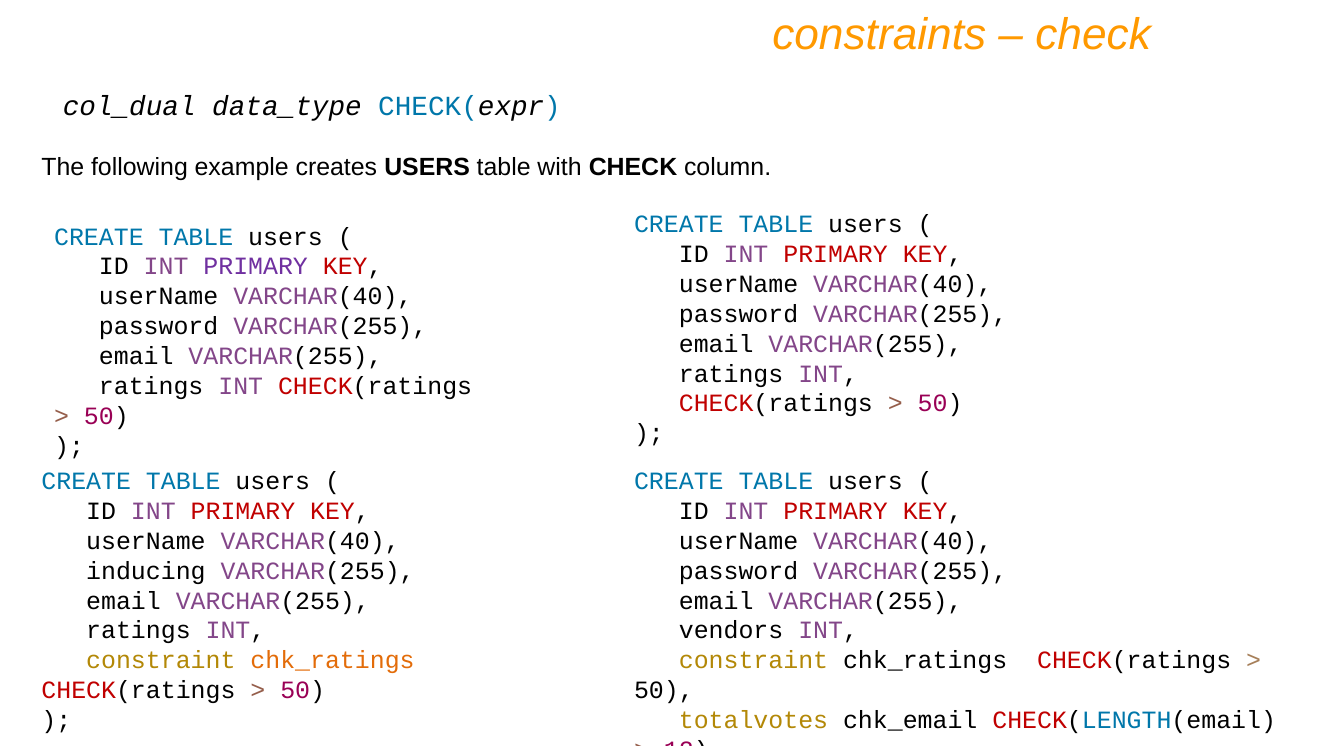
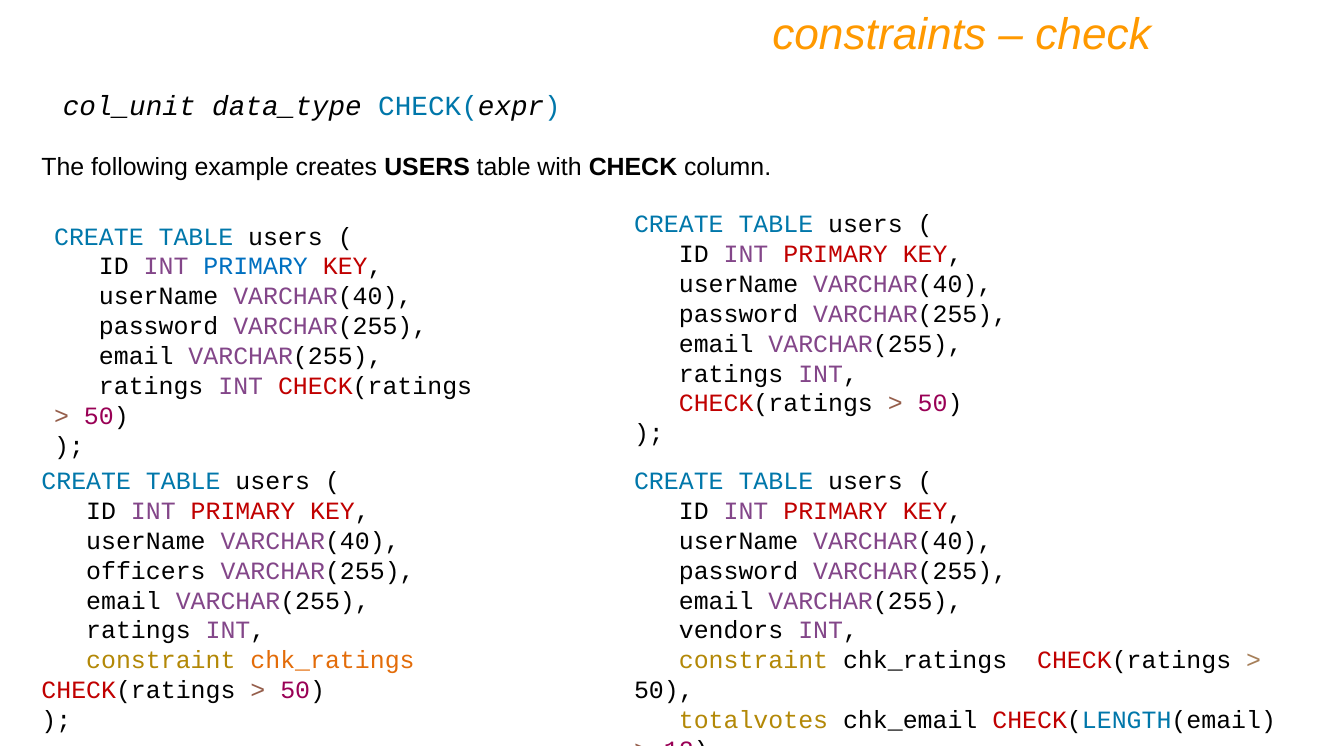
col_dual: col_dual -> col_unit
PRIMARY at (256, 267) colour: purple -> blue
inducing: inducing -> officers
